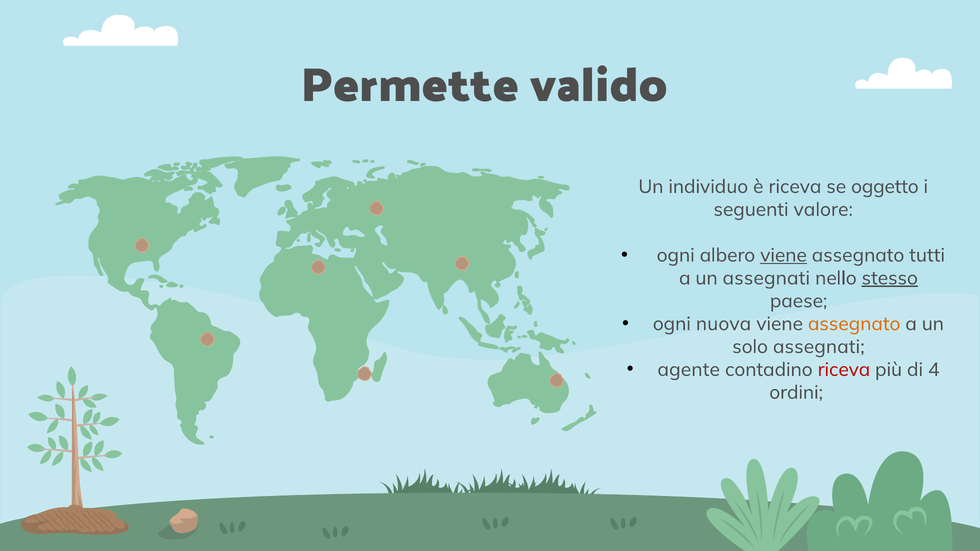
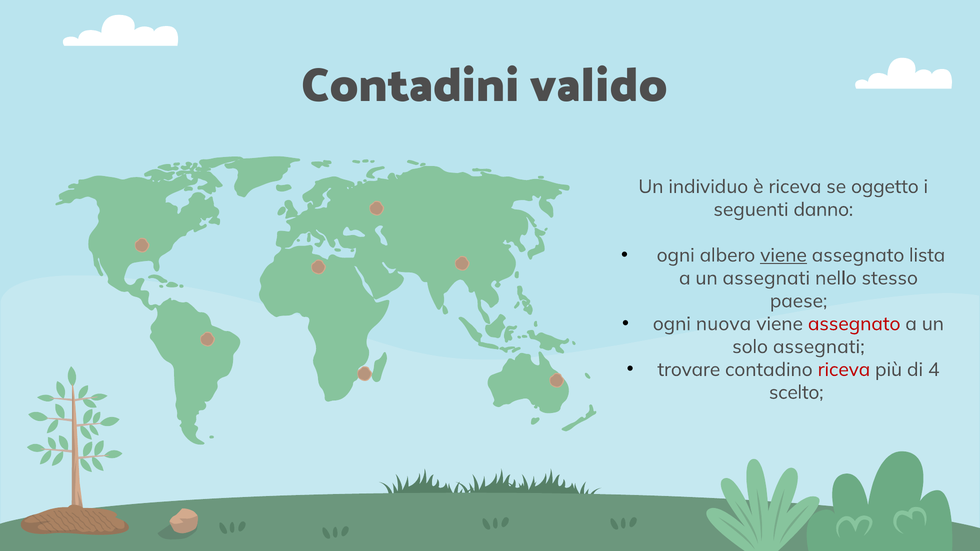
Permette: Permette -> Contadini
valore: valore -> danno
tutti: tutti -> lista
stesso underline: present -> none
assegnato at (854, 324) colour: orange -> red
agente: agente -> trovare
ordini: ordini -> scelto
